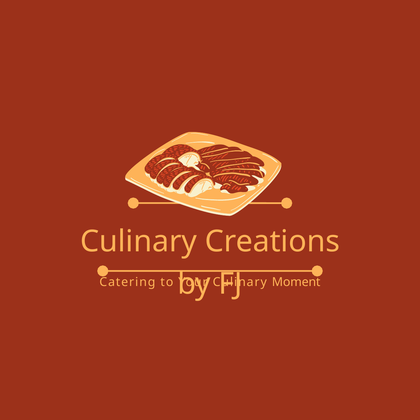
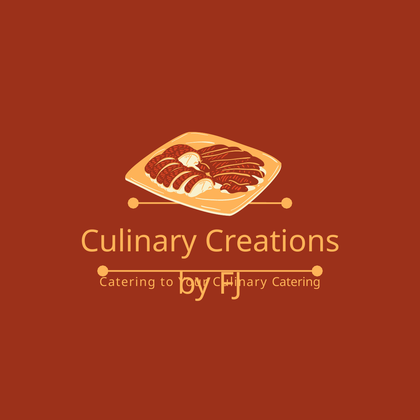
Moment at (296, 282): Moment -> Catering
